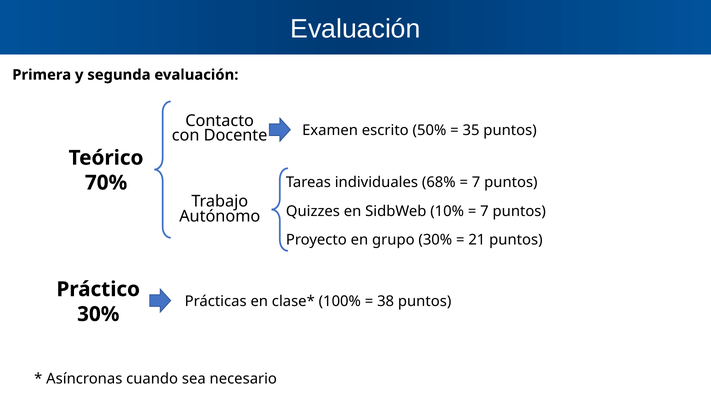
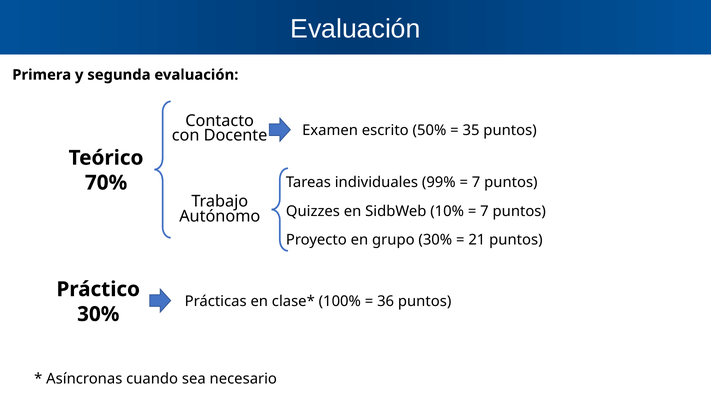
68%: 68% -> 99%
38: 38 -> 36
